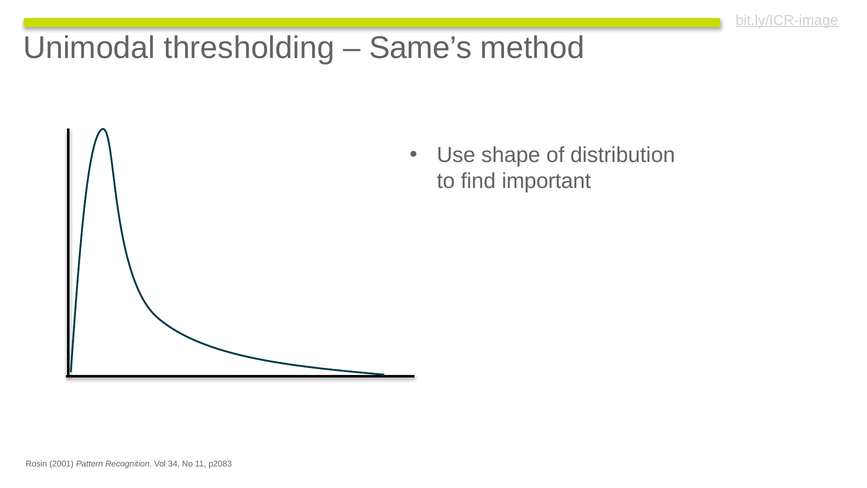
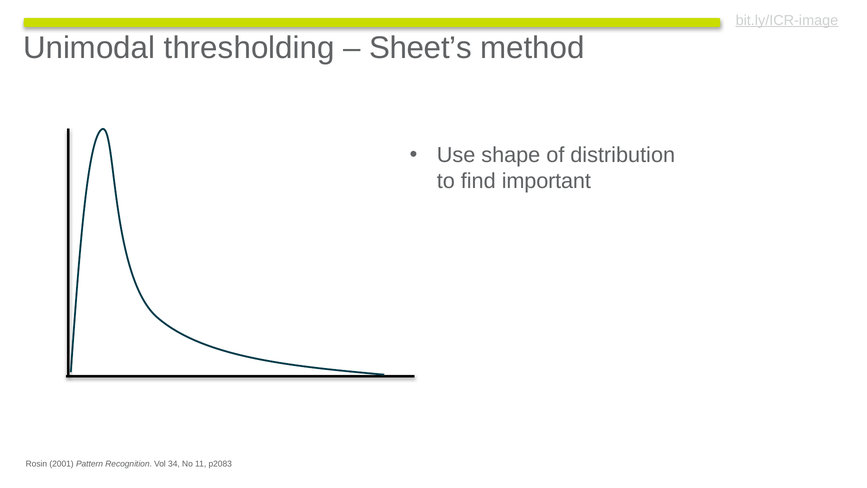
Same’s: Same’s -> Sheet’s
